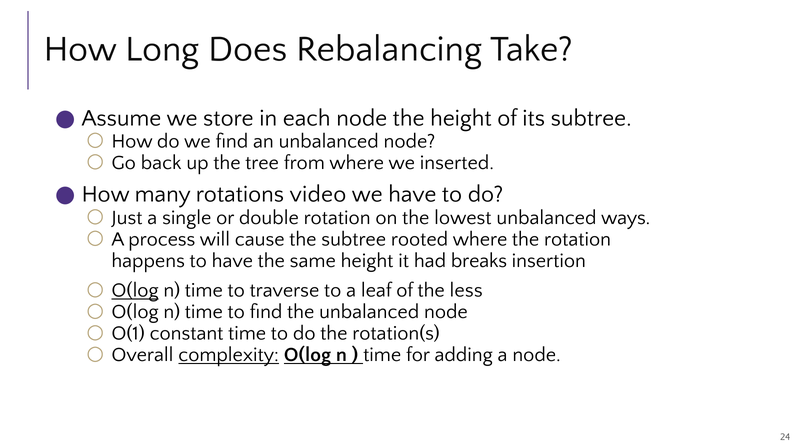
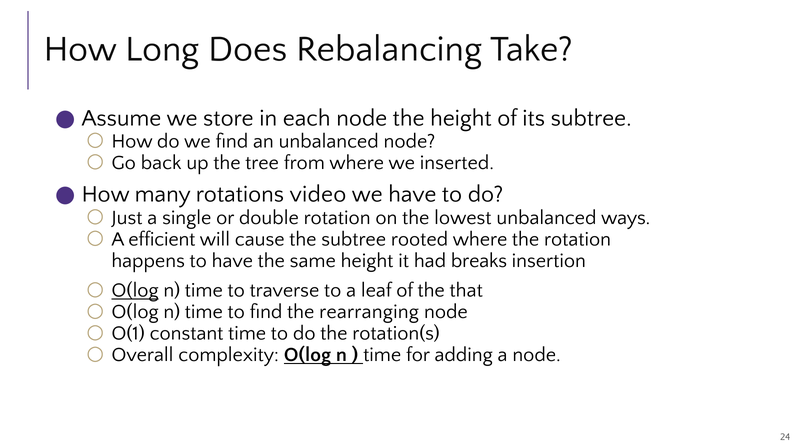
process: process -> efficient
less: less -> that
the unbalanced: unbalanced -> rearranging
complexity underline: present -> none
